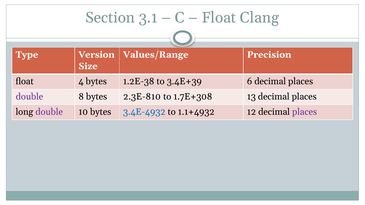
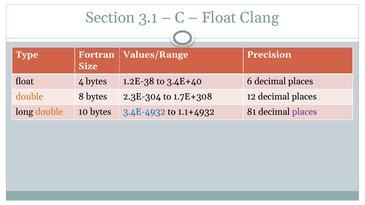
Version: Version -> Fortran
3.4E+39: 3.4E+39 -> 3.4E+40
double at (29, 97) colour: purple -> orange
2.3E-810: 2.3E-810 -> 2.3E-304
13: 13 -> 12
double at (49, 112) colour: purple -> orange
12: 12 -> 81
